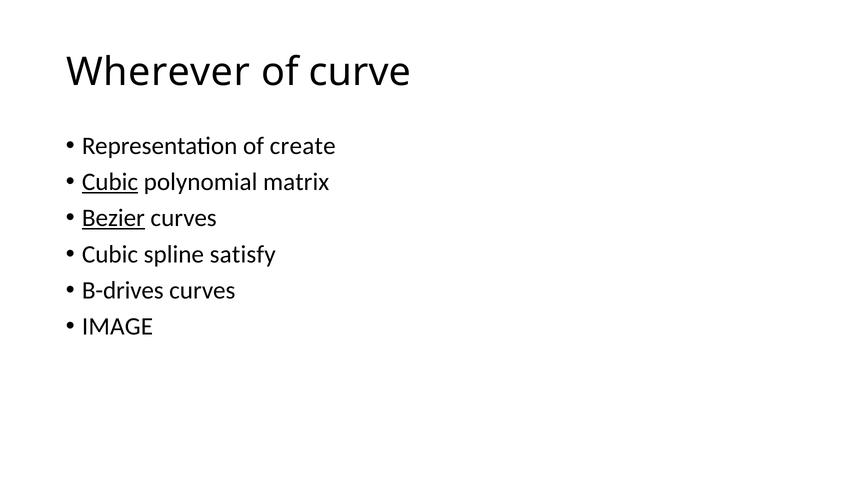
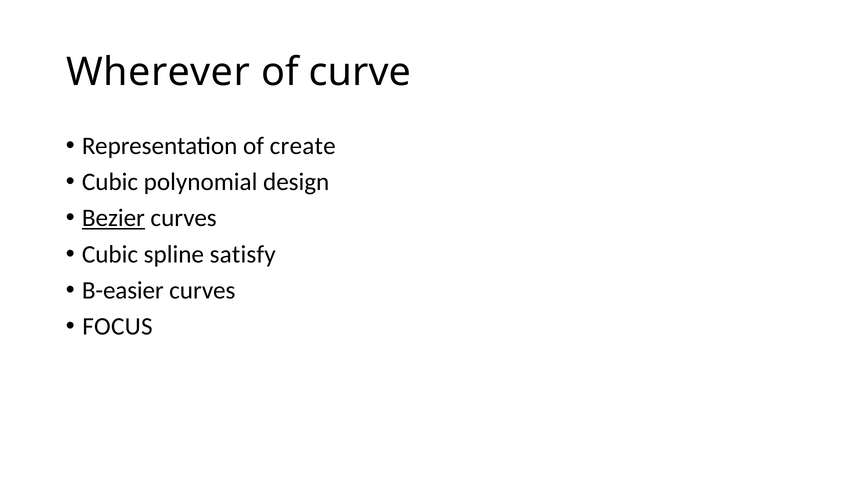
Cubic at (110, 182) underline: present -> none
matrix: matrix -> design
B-drives: B-drives -> B-easier
IMAGE: IMAGE -> FOCUS
